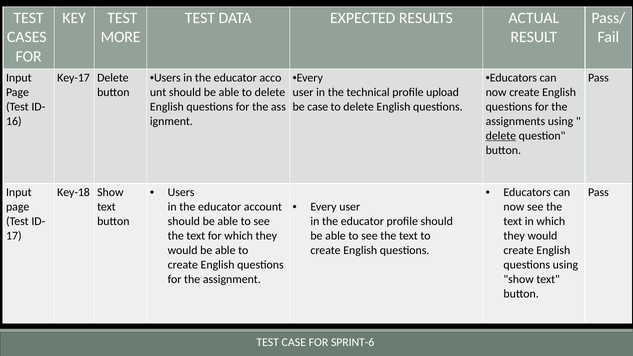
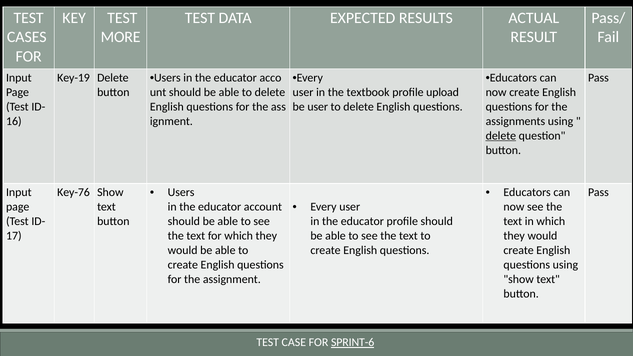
Key-17: Key-17 -> Key-19
technical: technical -> textbook
be case: case -> user
Key-18: Key-18 -> Key-76
SPRINT-6 underline: none -> present
